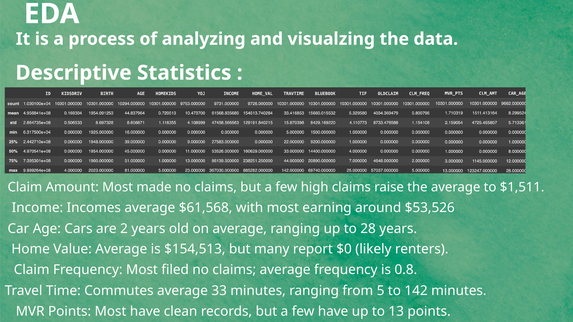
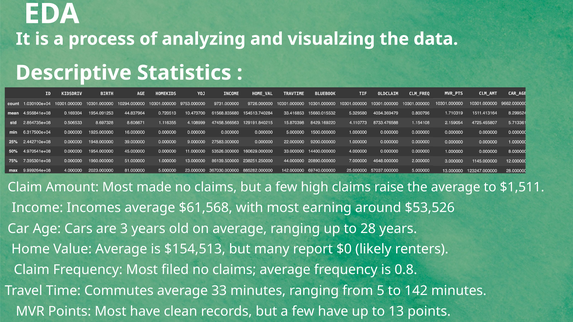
2: 2 -> 3
